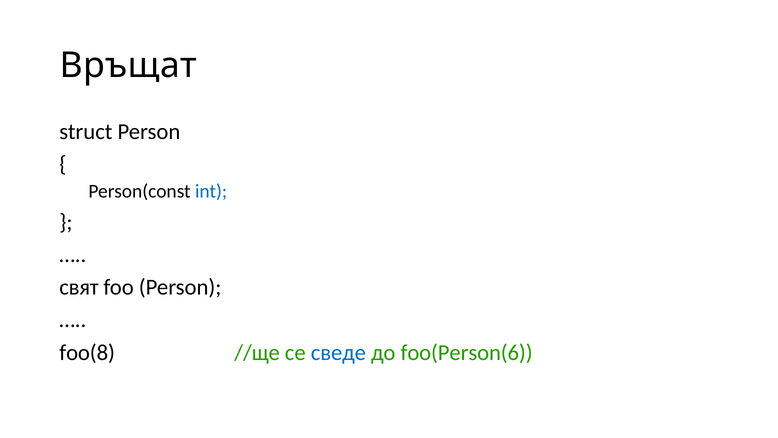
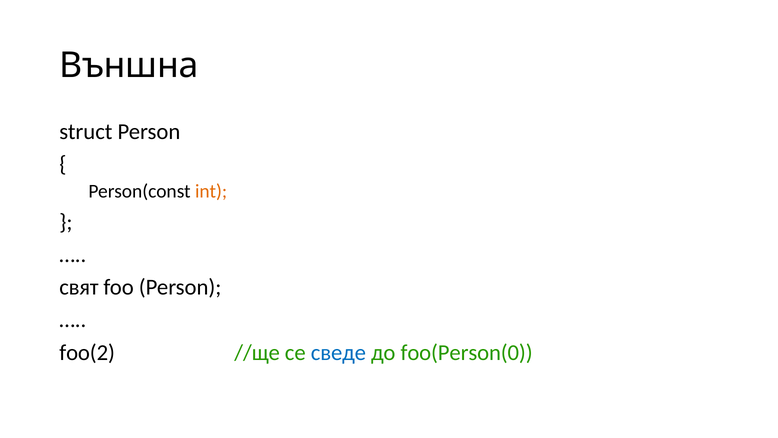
Връщат: Връщат -> Външна
int colour: blue -> orange
foo(8: foo(8 -> foo(2
foo(Person(6: foo(Person(6 -> foo(Person(0
